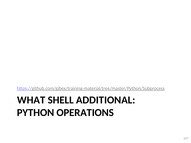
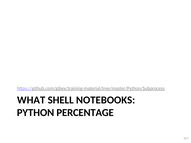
ADDITIONAL: ADDITIONAL -> NOTEBOOKS
OPERATIONS: OPERATIONS -> PERCENTAGE
